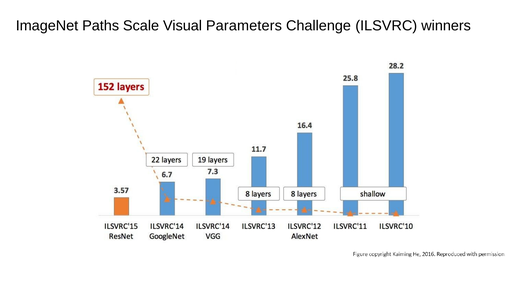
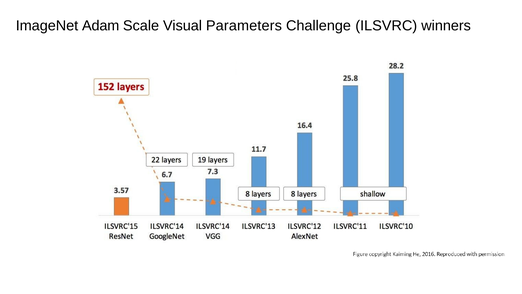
Paths: Paths -> Adam
